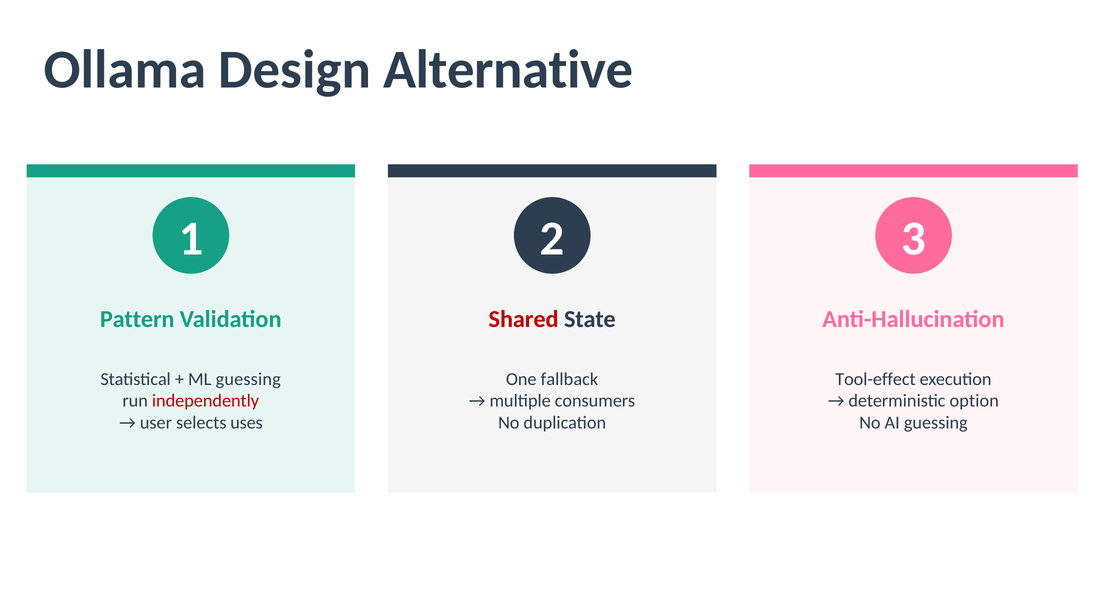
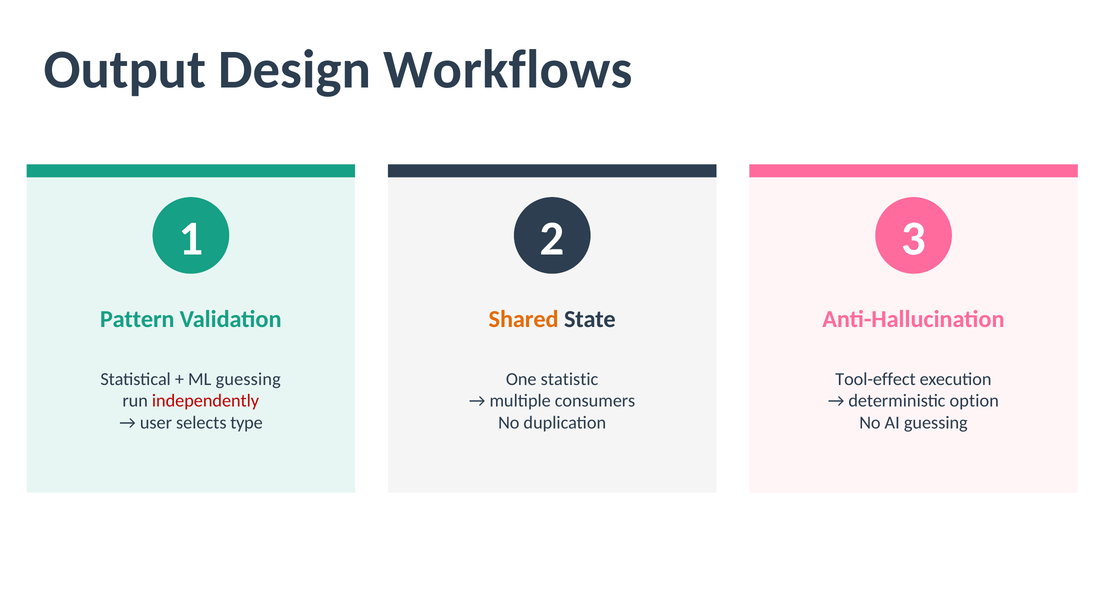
Ollama: Ollama -> Output
Alternative: Alternative -> Workflows
Shared colour: red -> orange
fallback: fallback -> statistic
uses: uses -> type
